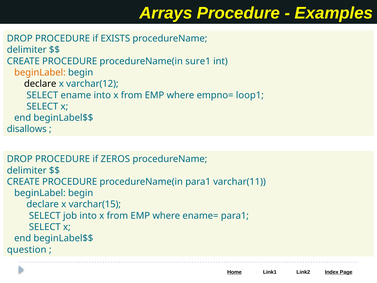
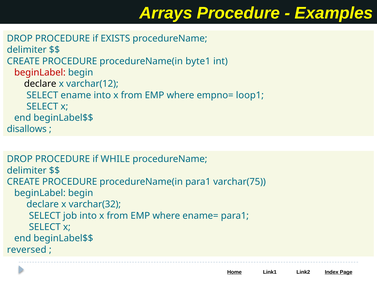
sure1: sure1 -> byte1
beginLabel at (40, 72) colour: orange -> red
ZEROS: ZEROS -> WHILE
varchar(11: varchar(11 -> varchar(75
varchar(15: varchar(15 -> varchar(32
question: question -> reversed
